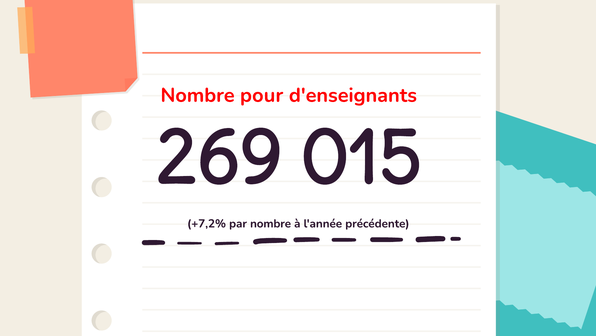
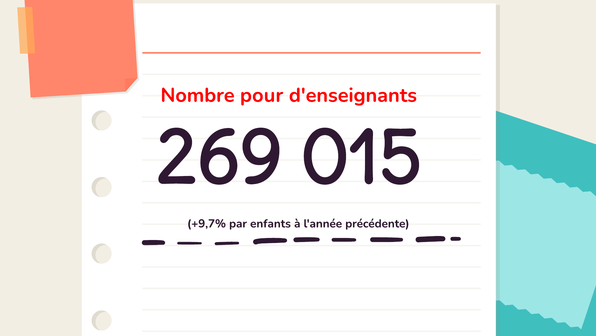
+7,2%: +7,2% -> +9,7%
par nombre: nombre -> enfants
